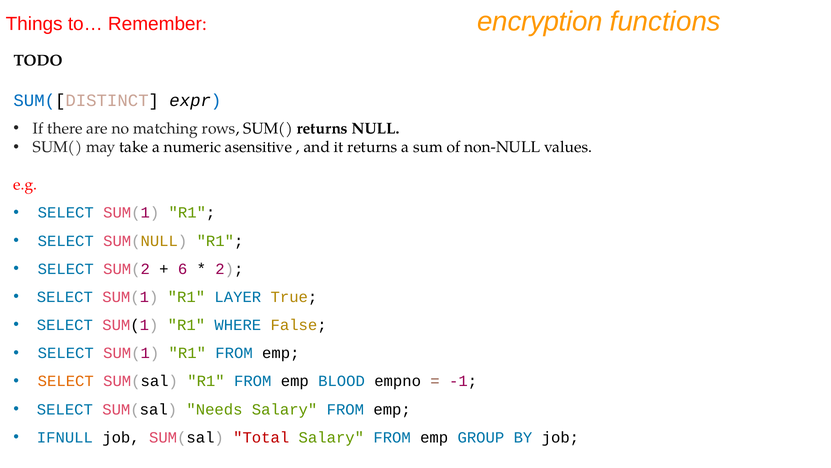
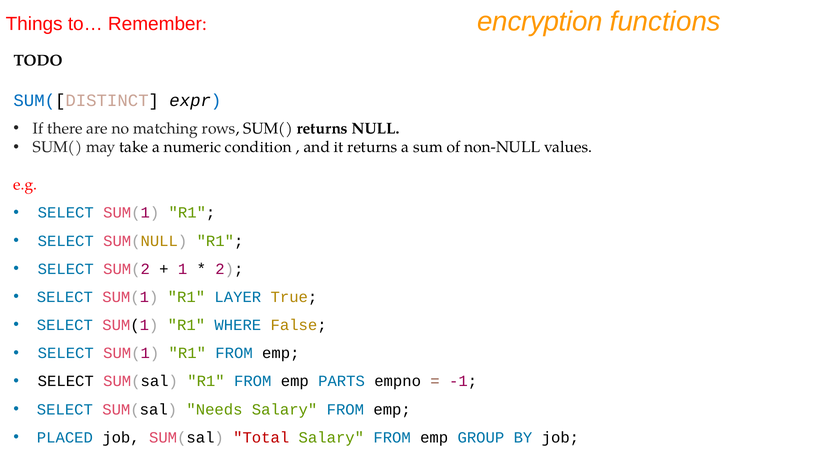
asensitive: asensitive -> condition
6: 6 -> 1
SELECT at (66, 381) colour: orange -> black
BLOOD: BLOOD -> PARTS
IFNULL: IFNULL -> PLACED
